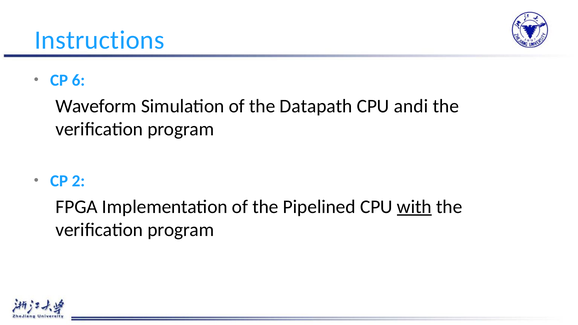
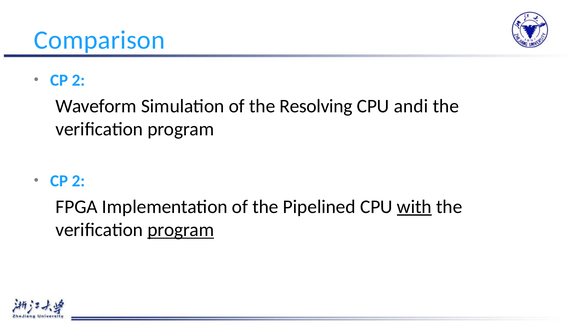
Instructions: Instructions -> Comparison
6 at (78, 80): 6 -> 2
Datapath: Datapath -> Resolving
program at (181, 230) underline: none -> present
